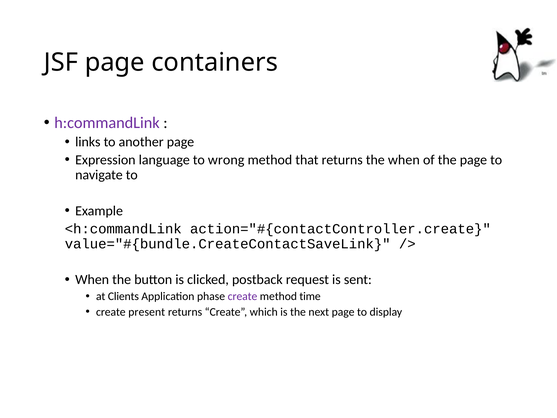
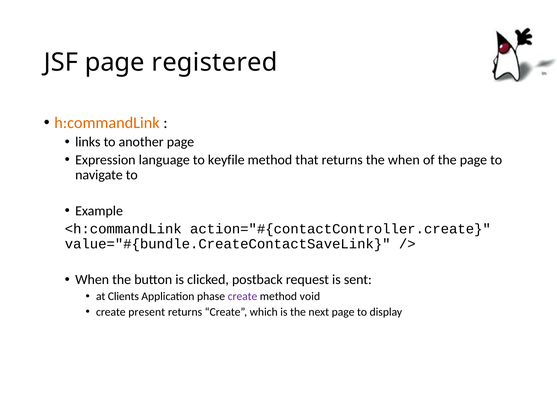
containers: containers -> registered
h:commandLink colour: purple -> orange
wrong: wrong -> keyfile
time: time -> void
